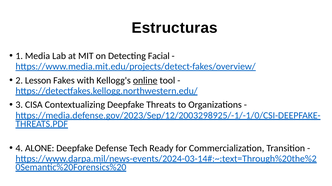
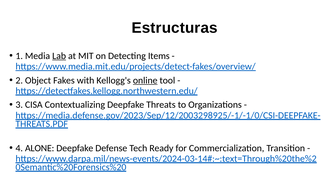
Lab underline: none -> present
Facial: Facial -> Items
Lesson: Lesson -> Object
